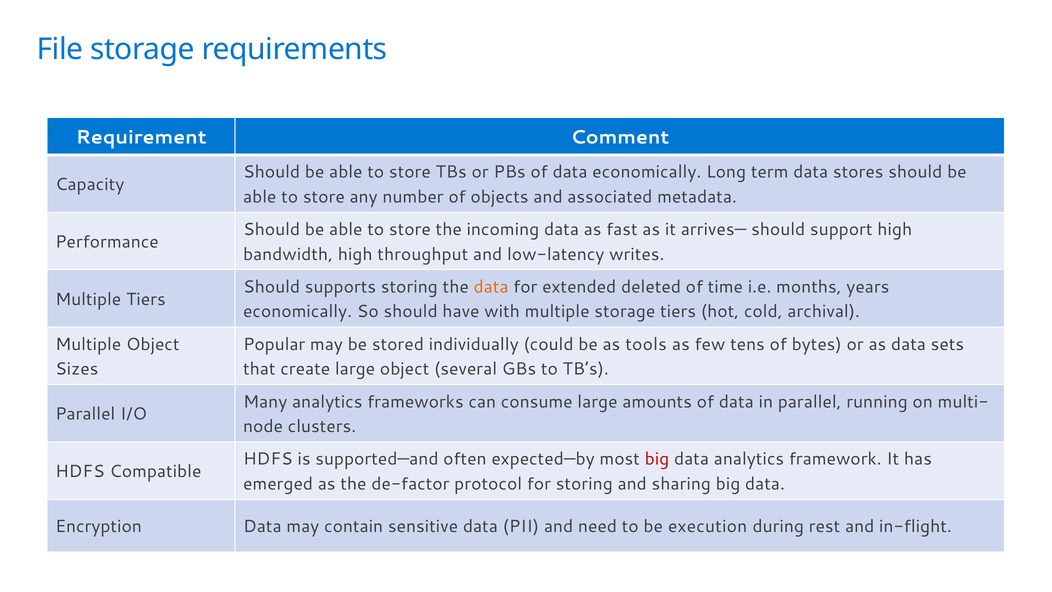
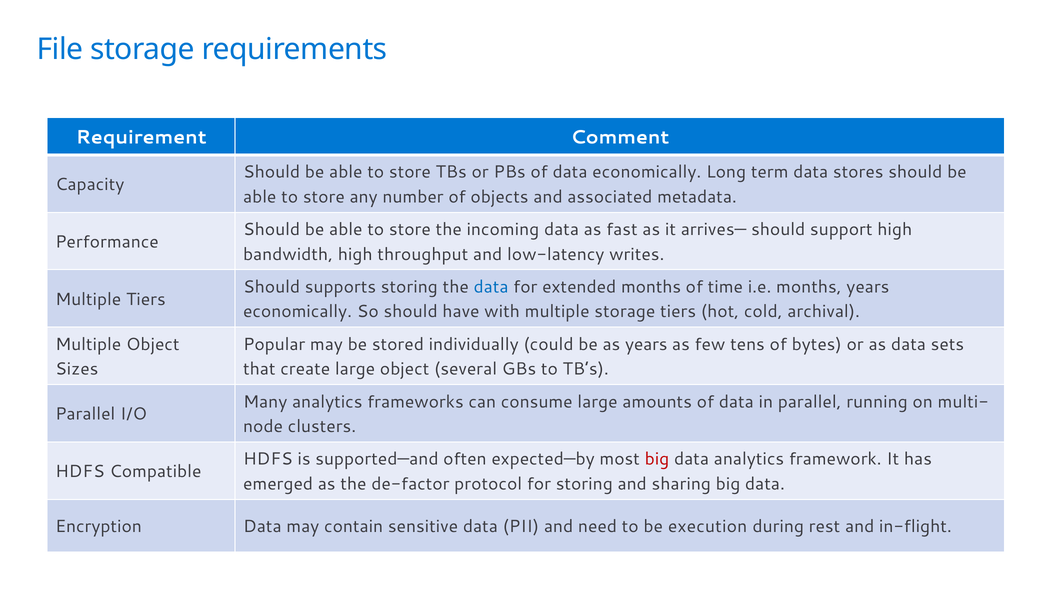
data at (491, 287) colour: orange -> blue
extended deleted: deleted -> months
as tools: tools -> years
